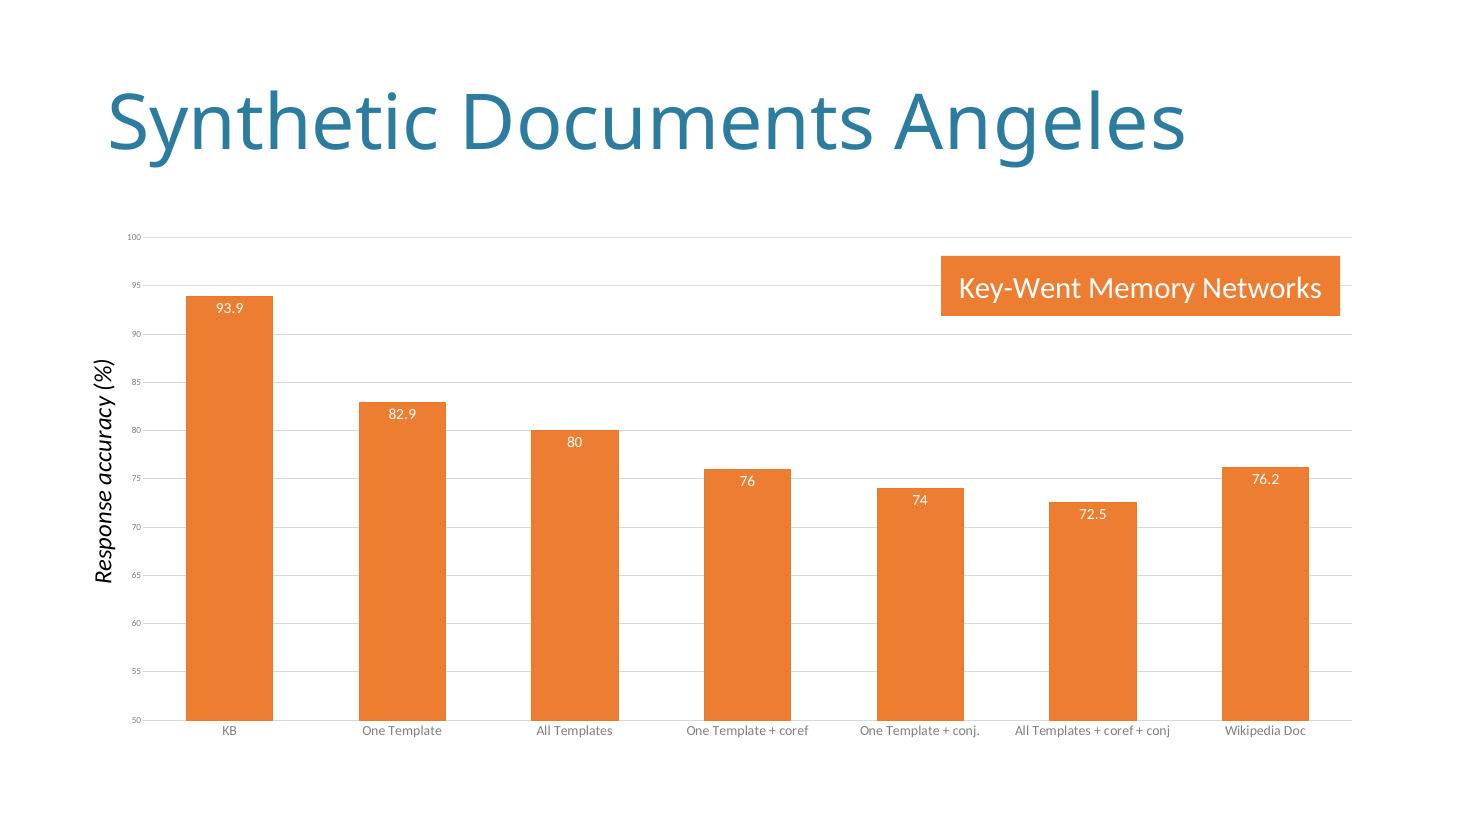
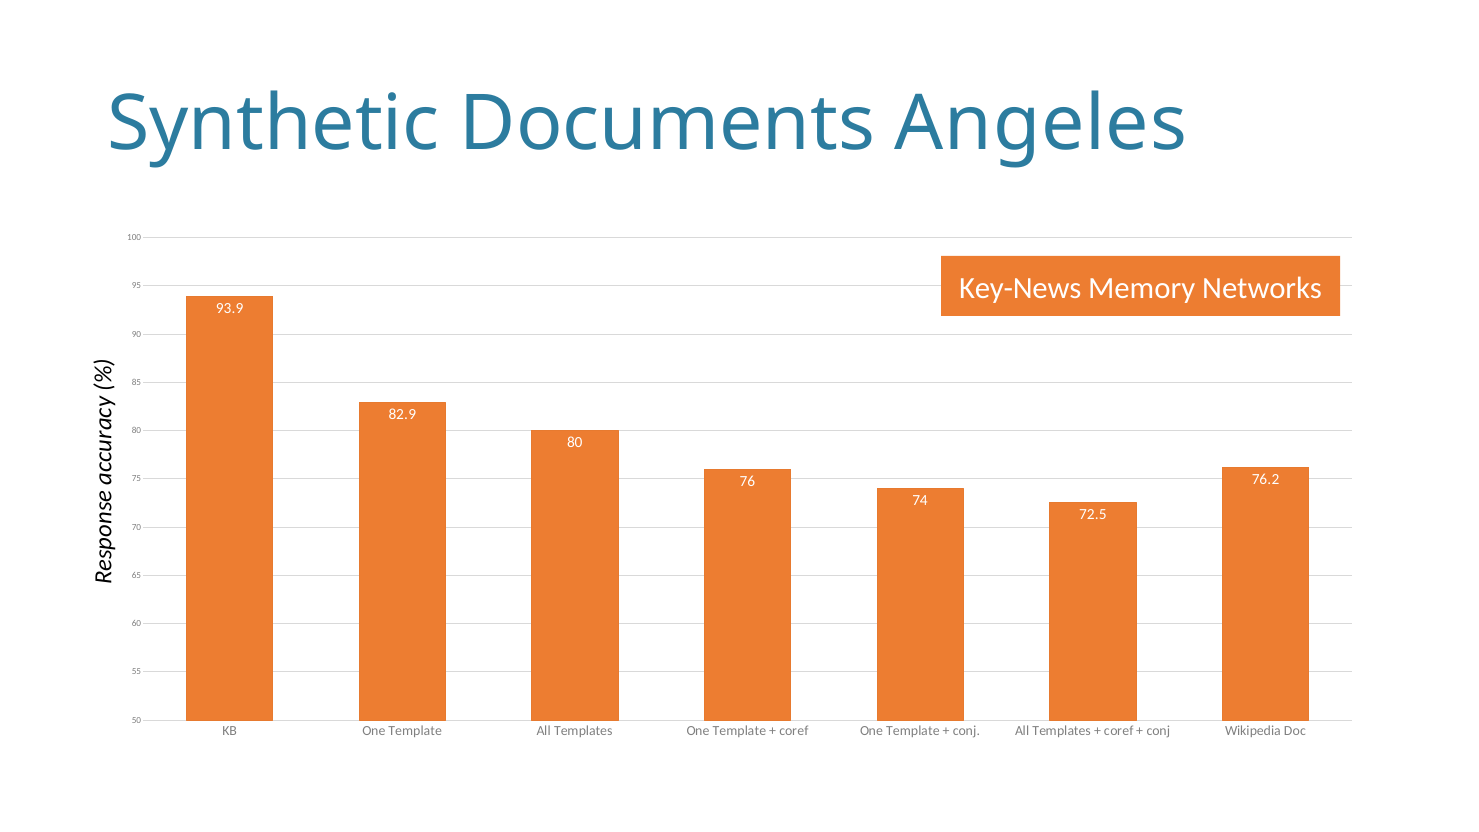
Key-Went: Key-Went -> Key-News
